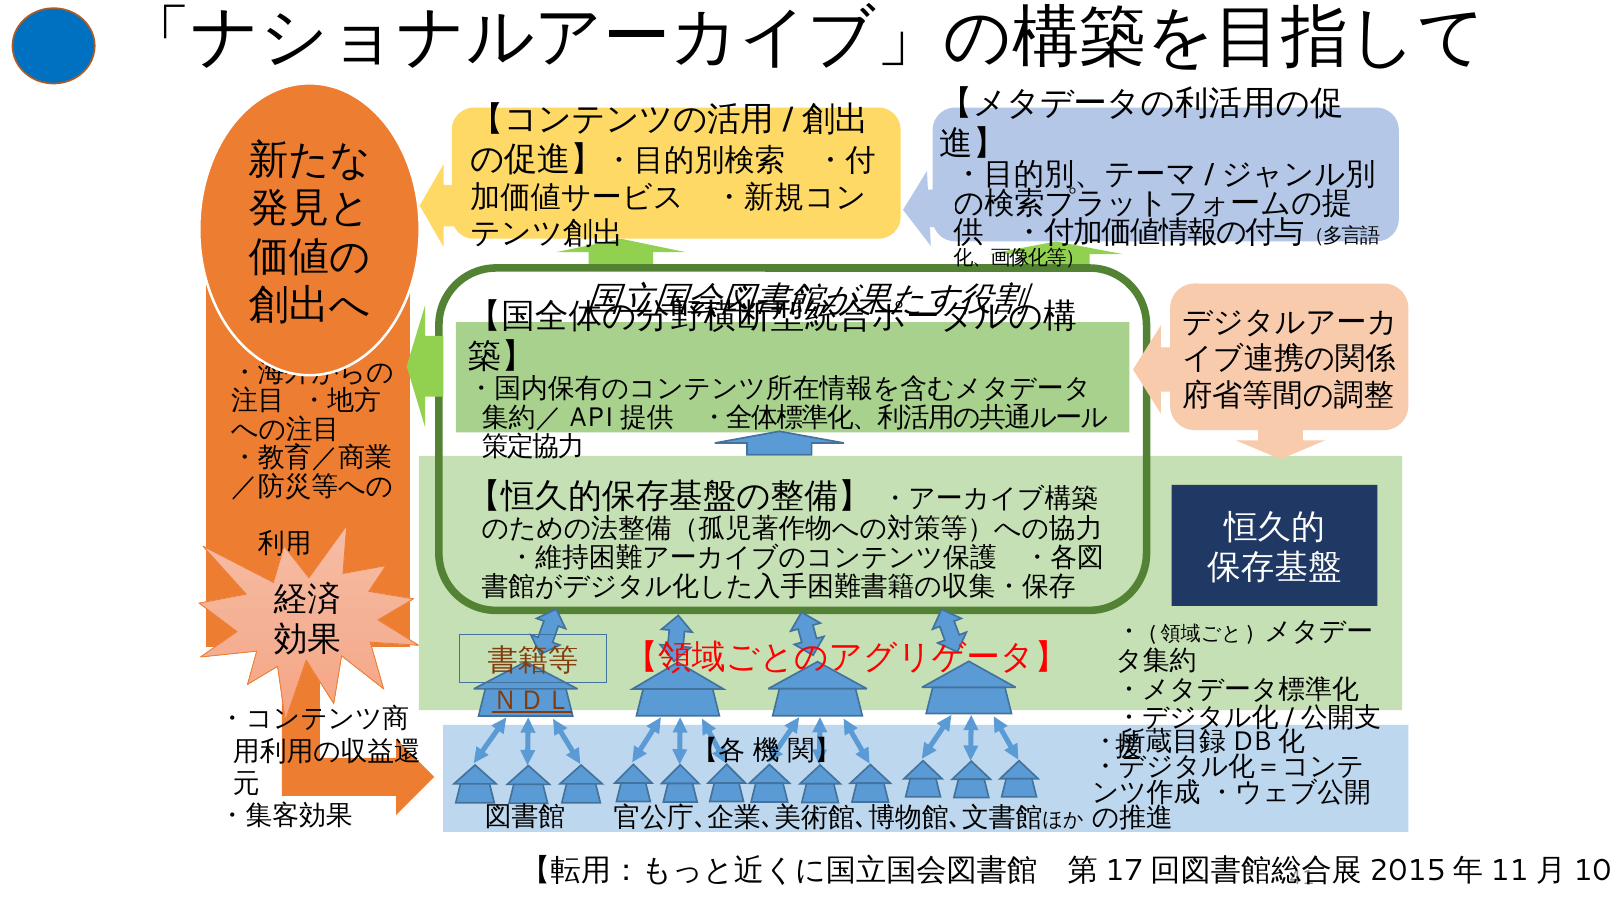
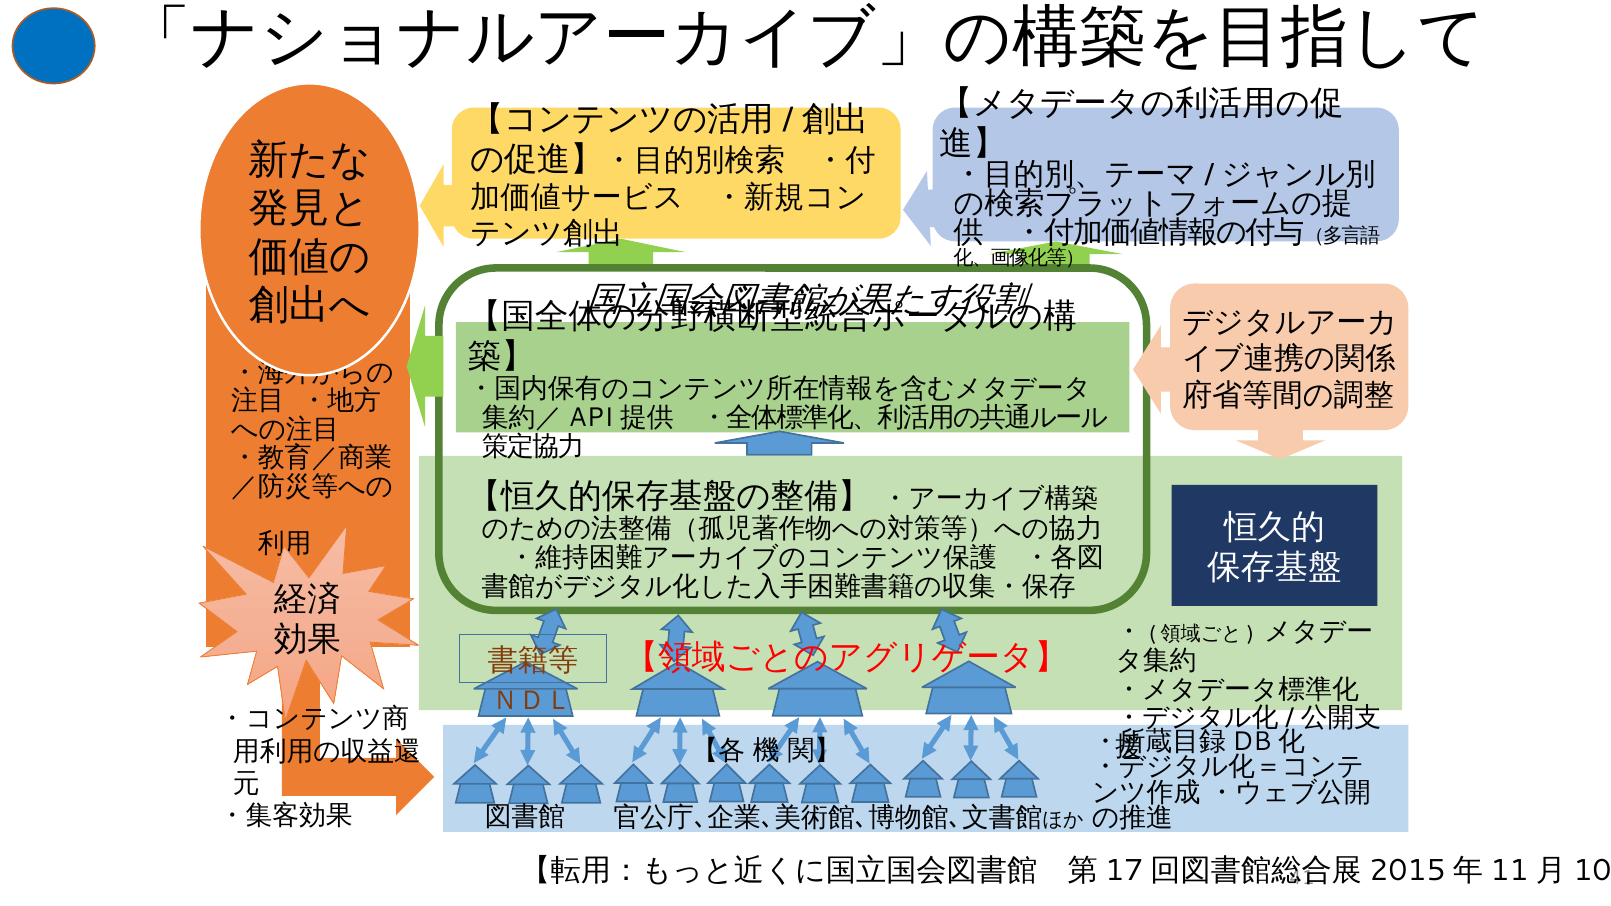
ＮＤＬ underline: present -> none
